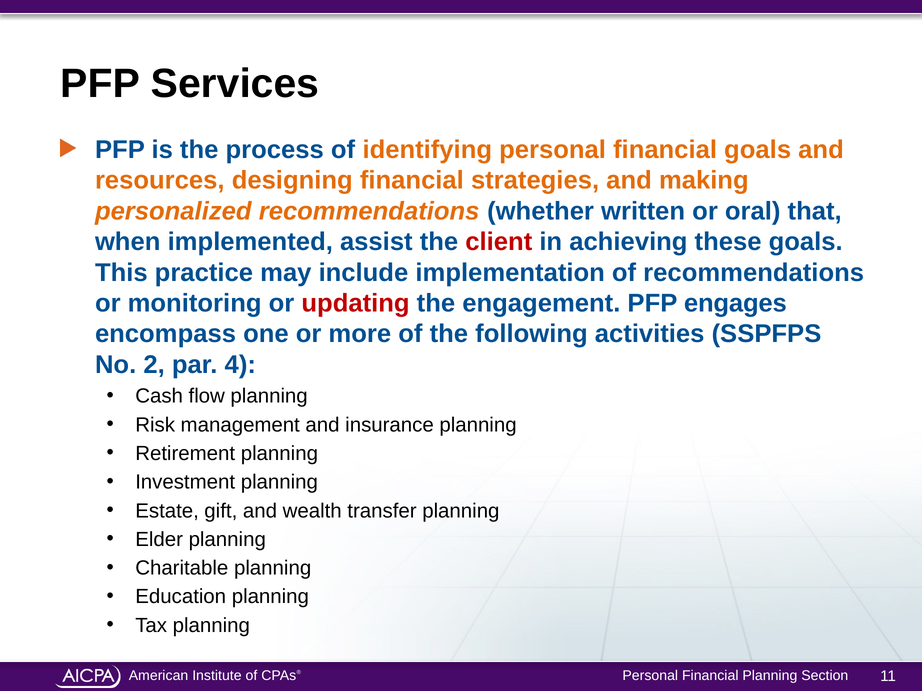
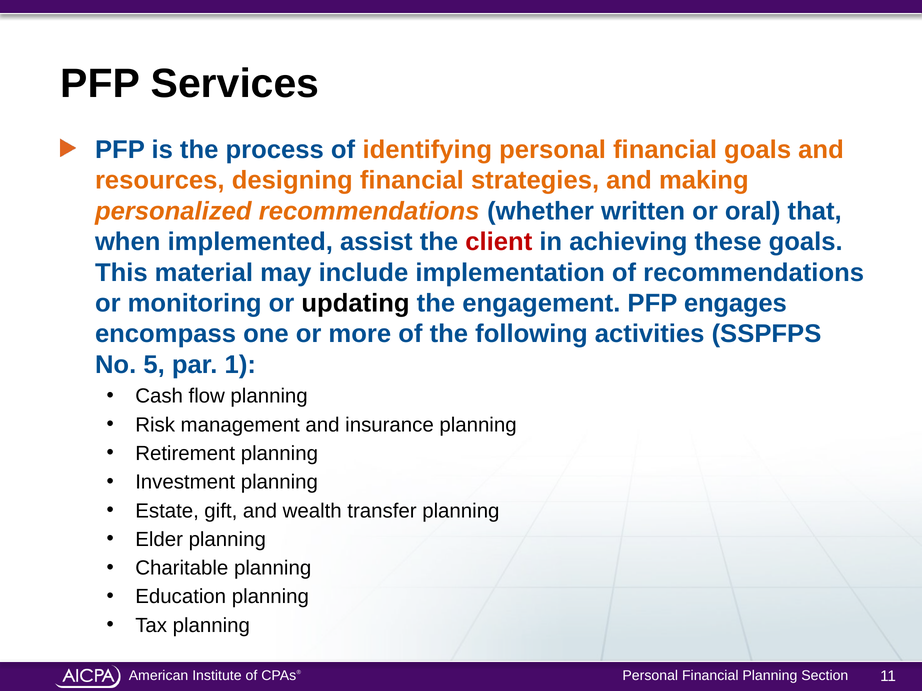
practice: practice -> material
updating colour: red -> black
2: 2 -> 5
4: 4 -> 1
